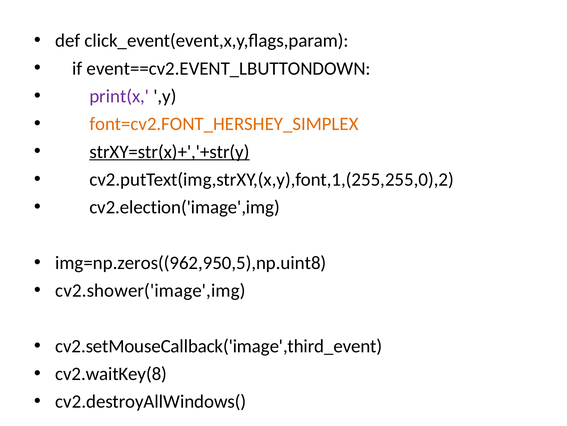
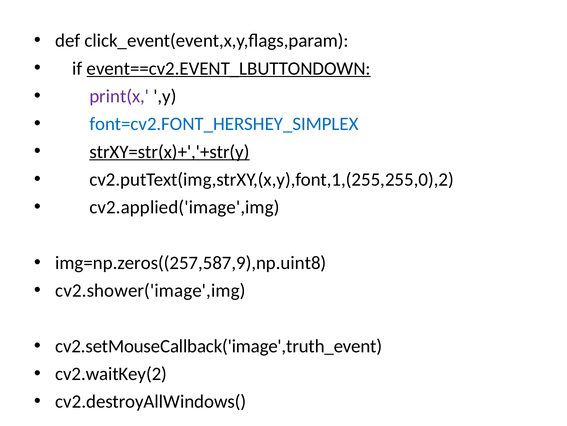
event==cv2.EVENT_LBUTTONDOWN underline: none -> present
font=cv2.FONT_HERSHEY_SIMPLEX colour: orange -> blue
cv2.election('image',img: cv2.election('image',img -> cv2.applied('image',img
img=np.zeros((962,950,5),np.uint8: img=np.zeros((962,950,5),np.uint8 -> img=np.zeros((257,587,9),np.uint8
cv2.setMouseCallback('image',third_event: cv2.setMouseCallback('image',third_event -> cv2.setMouseCallback('image',truth_event
cv2.waitKey(8: cv2.waitKey(8 -> cv2.waitKey(2
